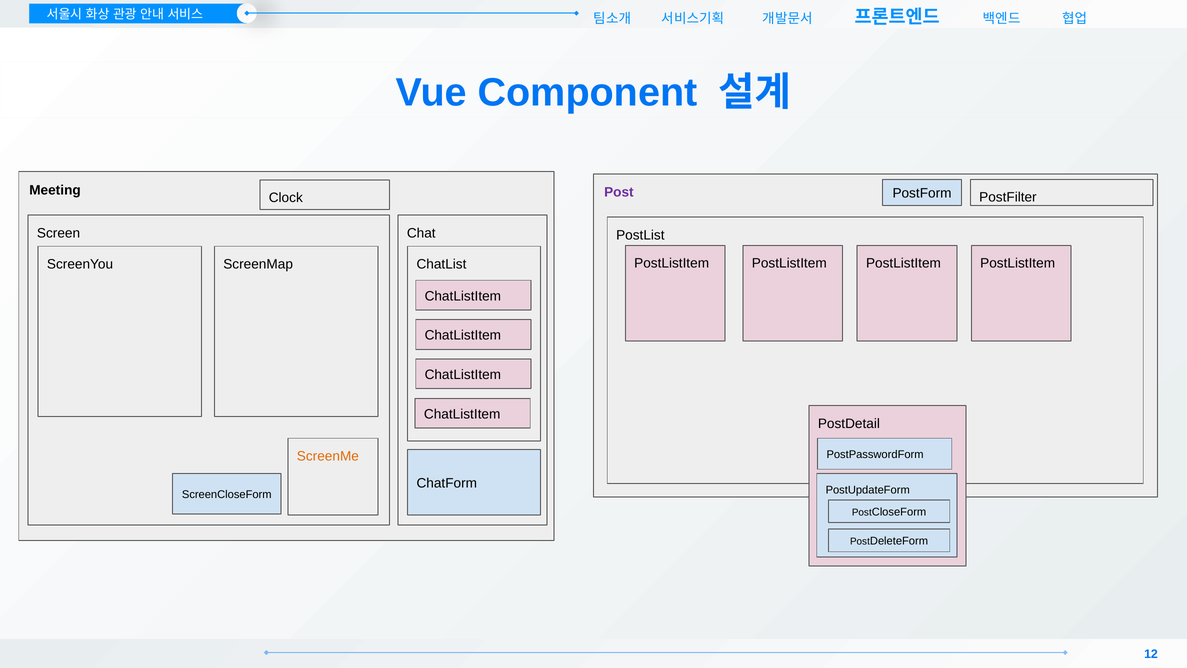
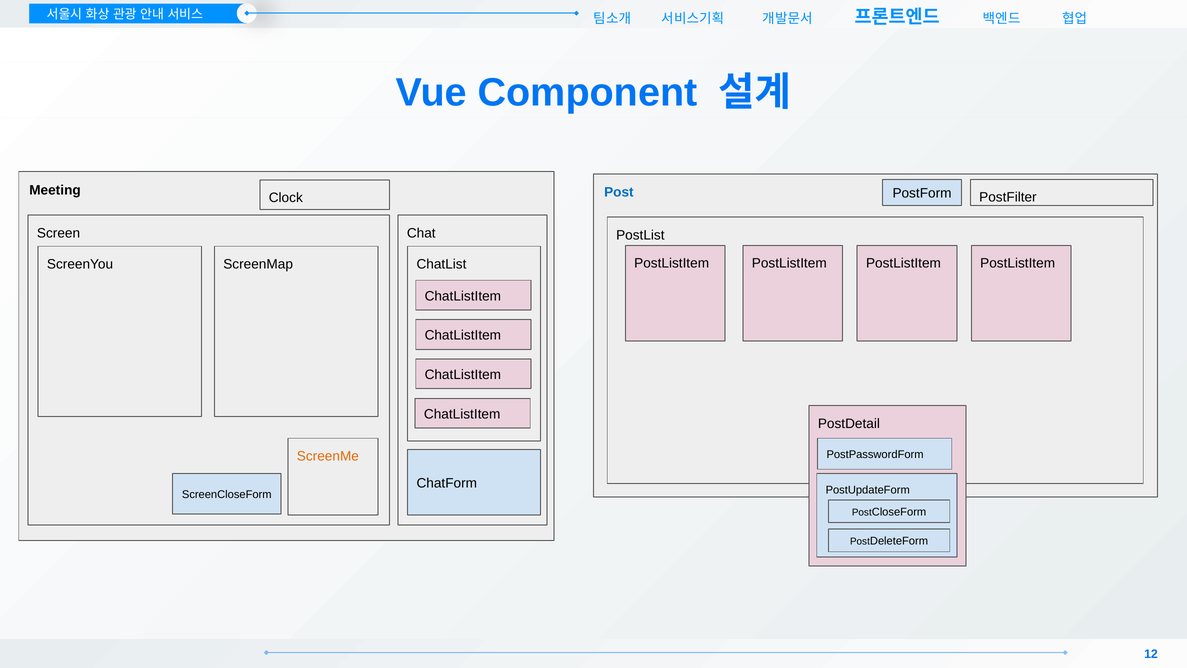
Post colour: purple -> blue
